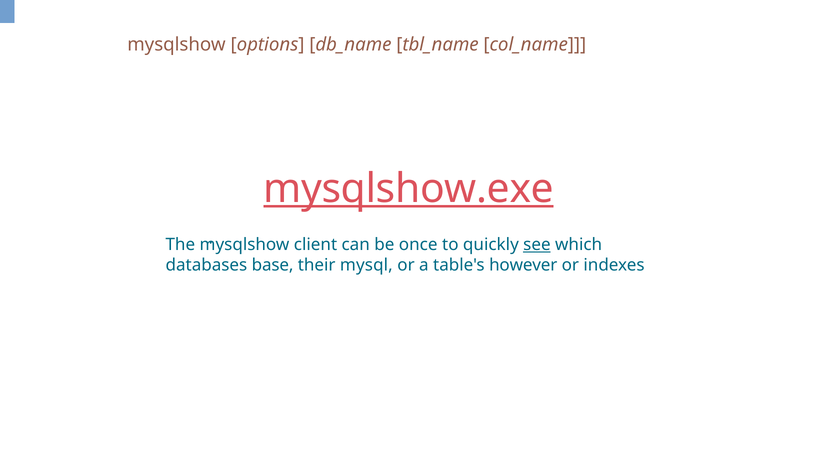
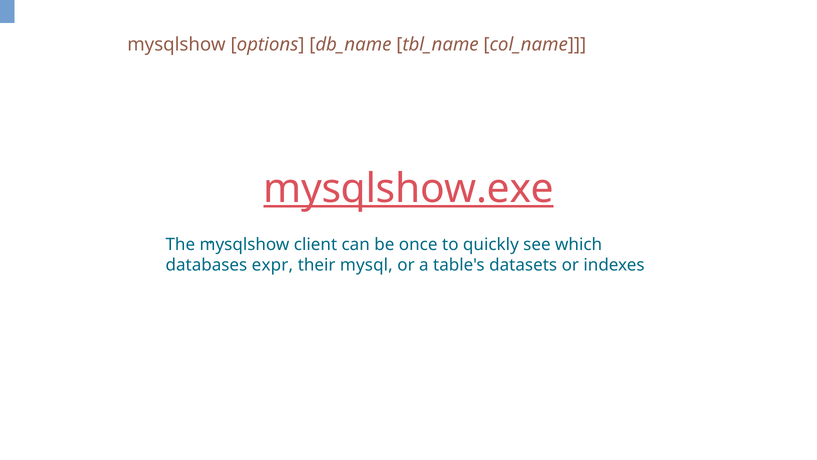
see underline: present -> none
base: base -> expr
however: however -> datasets
